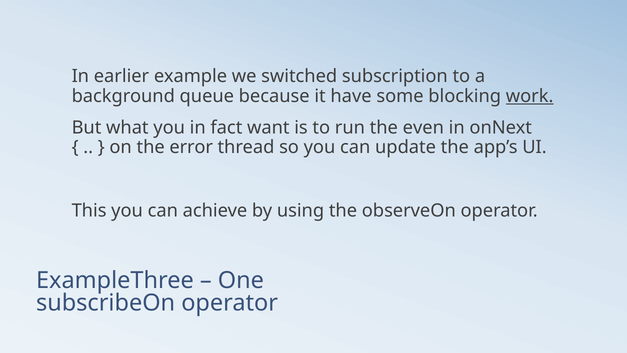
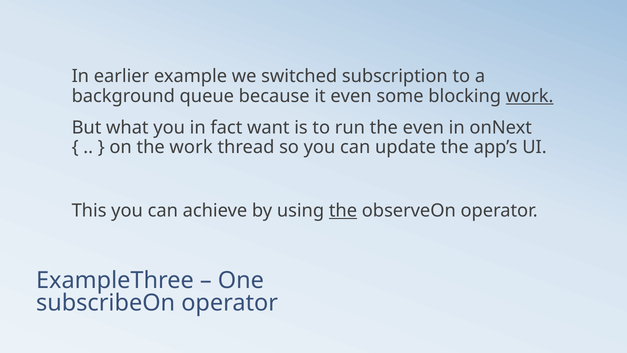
it have: have -> even
the error: error -> work
the at (343, 210) underline: none -> present
